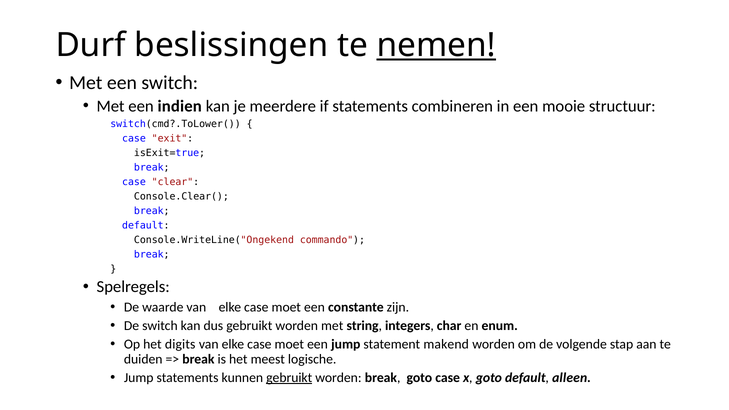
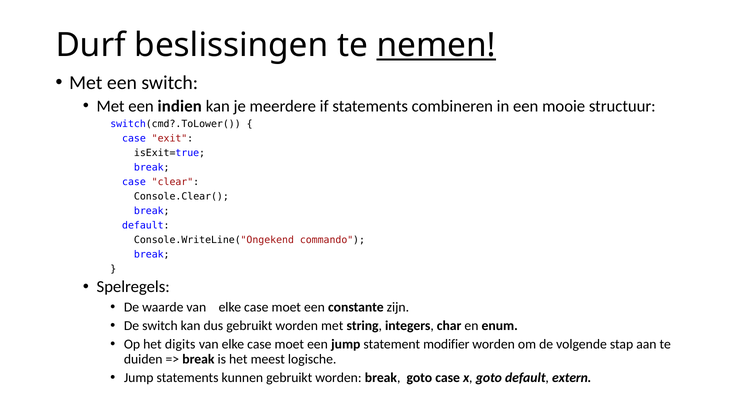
makend: makend -> modifier
gebruikt at (289, 378) underline: present -> none
alleen: alleen -> extern
